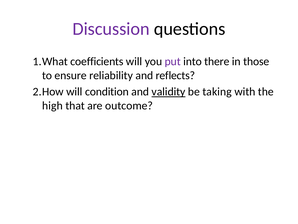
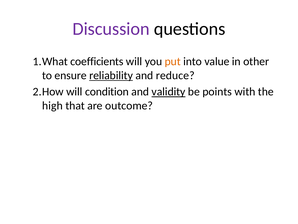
put colour: purple -> orange
there: there -> value
those: those -> other
reliability underline: none -> present
reflects: reflects -> reduce
taking: taking -> points
